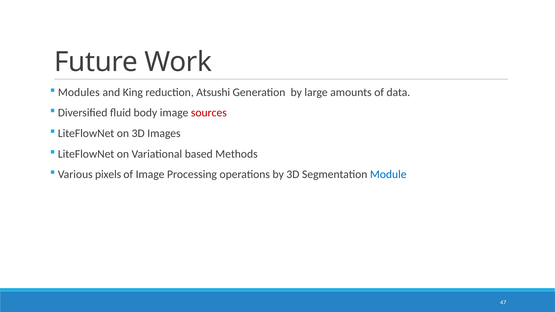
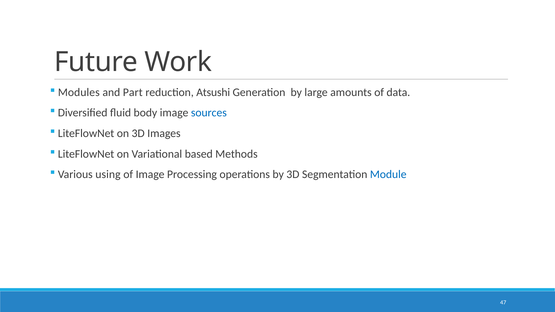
King: King -> Part
sources colour: red -> blue
pixels: pixels -> using
